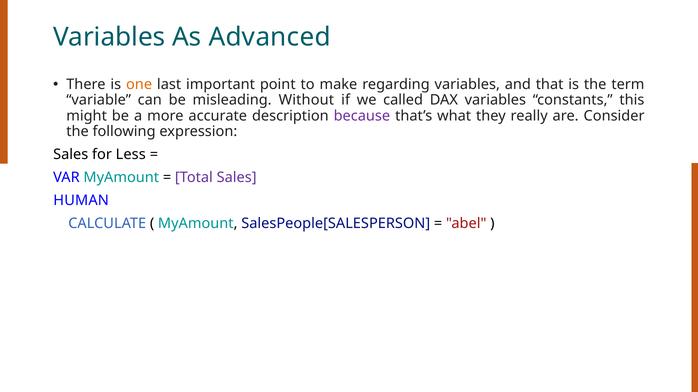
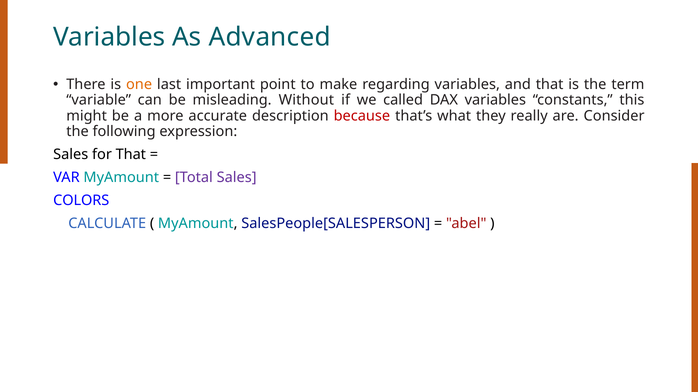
because colour: purple -> red
for Less: Less -> That
HUMAN: HUMAN -> COLORS
